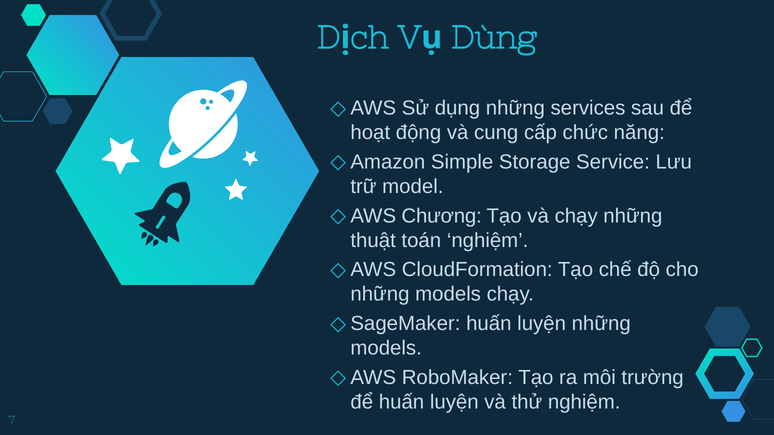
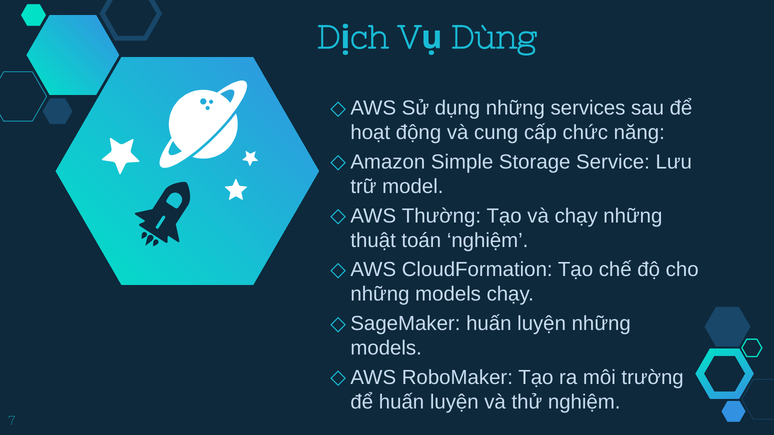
Chương: Chương -> Thường
